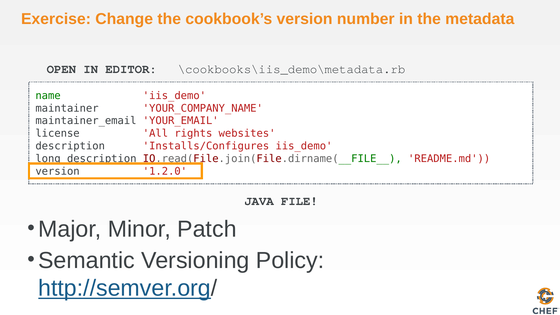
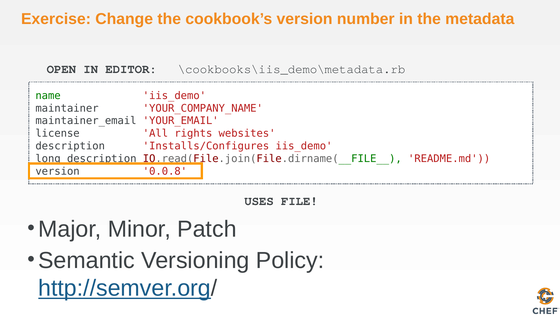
1.2.0: 1.2.0 -> 0.0.8
JAVA: JAVA -> USES
